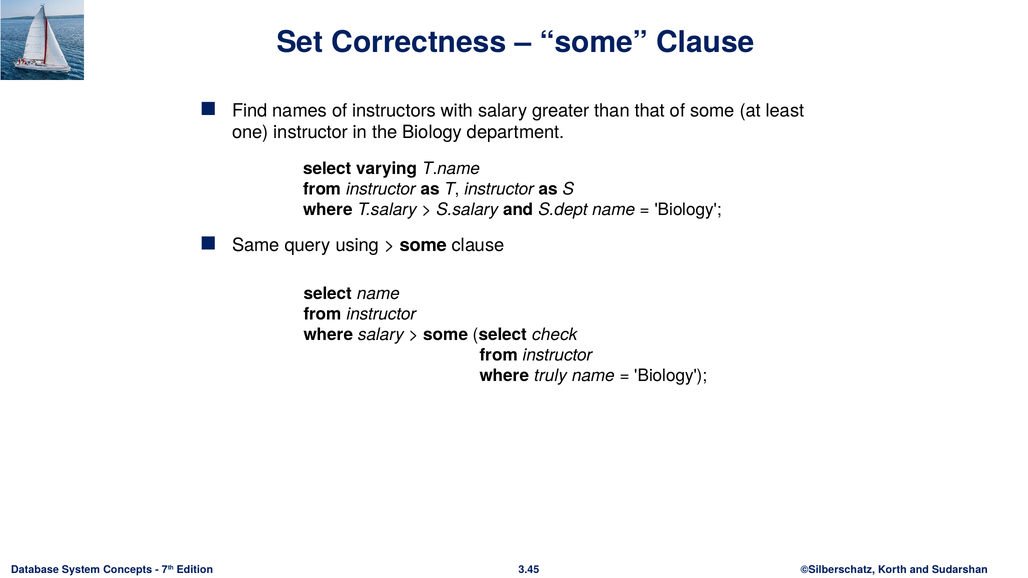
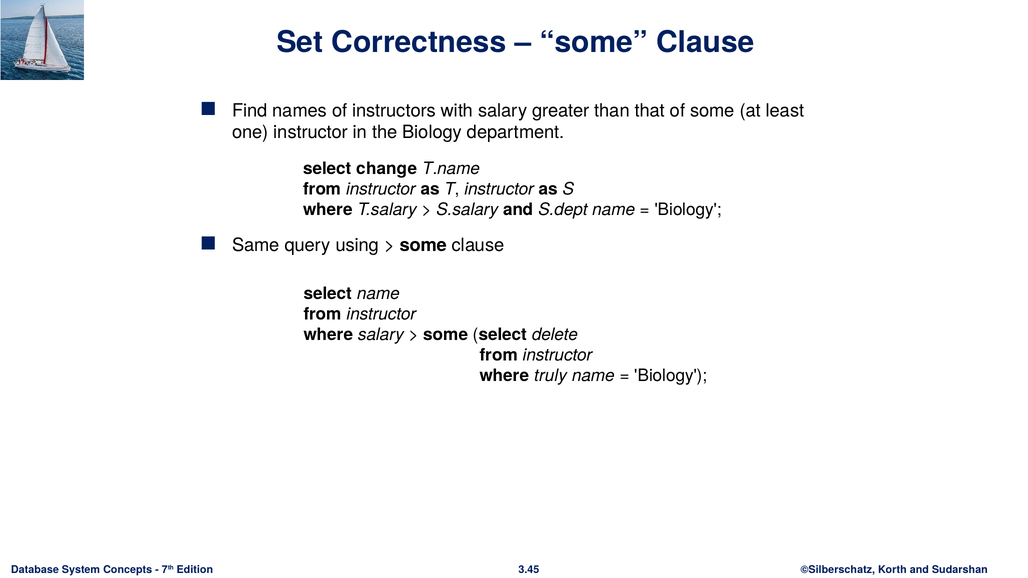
varying: varying -> change
check: check -> delete
